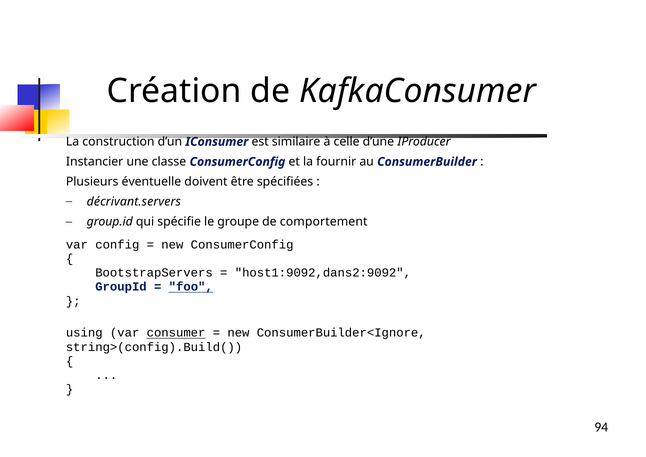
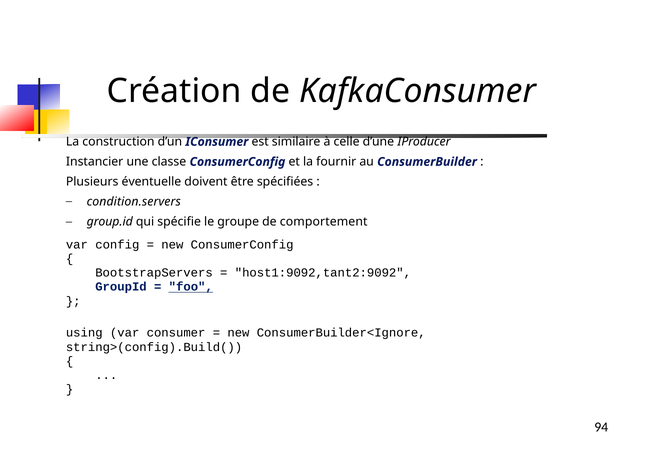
décrivant.servers: décrivant.servers -> condition.servers
host1:9092,dans2:9092: host1:9092,dans2:9092 -> host1:9092,tant2:9092
consumer underline: present -> none
